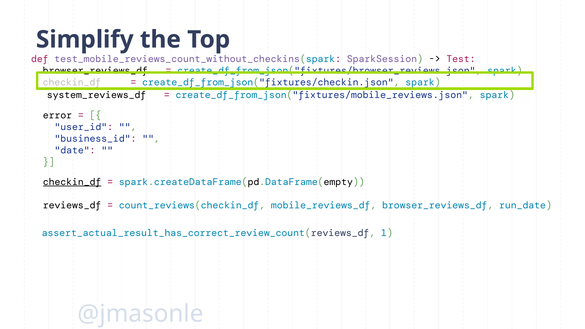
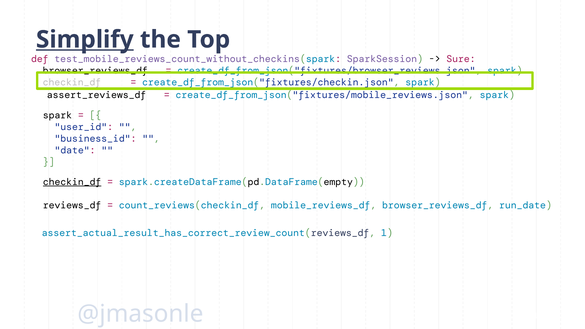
Simplify underline: none -> present
Test: Test -> Sure
system_reviews_df: system_reviews_df -> assert_reviews_df
error at (57, 115): error -> spark
